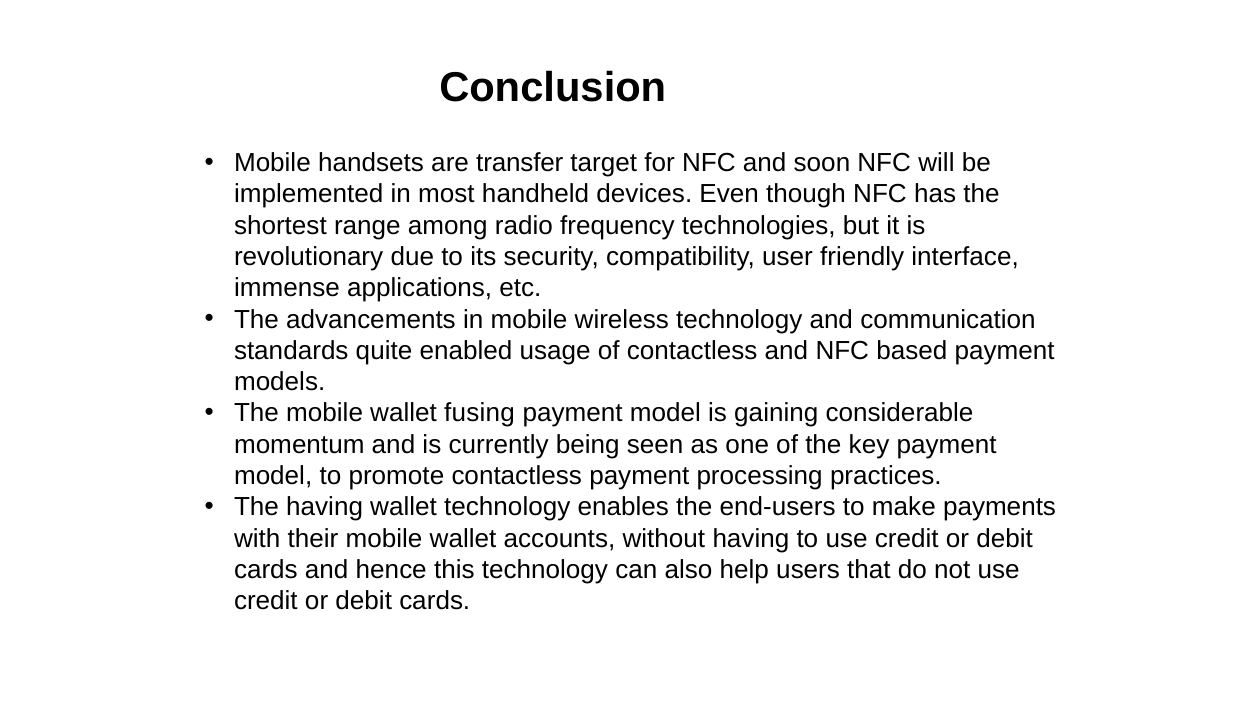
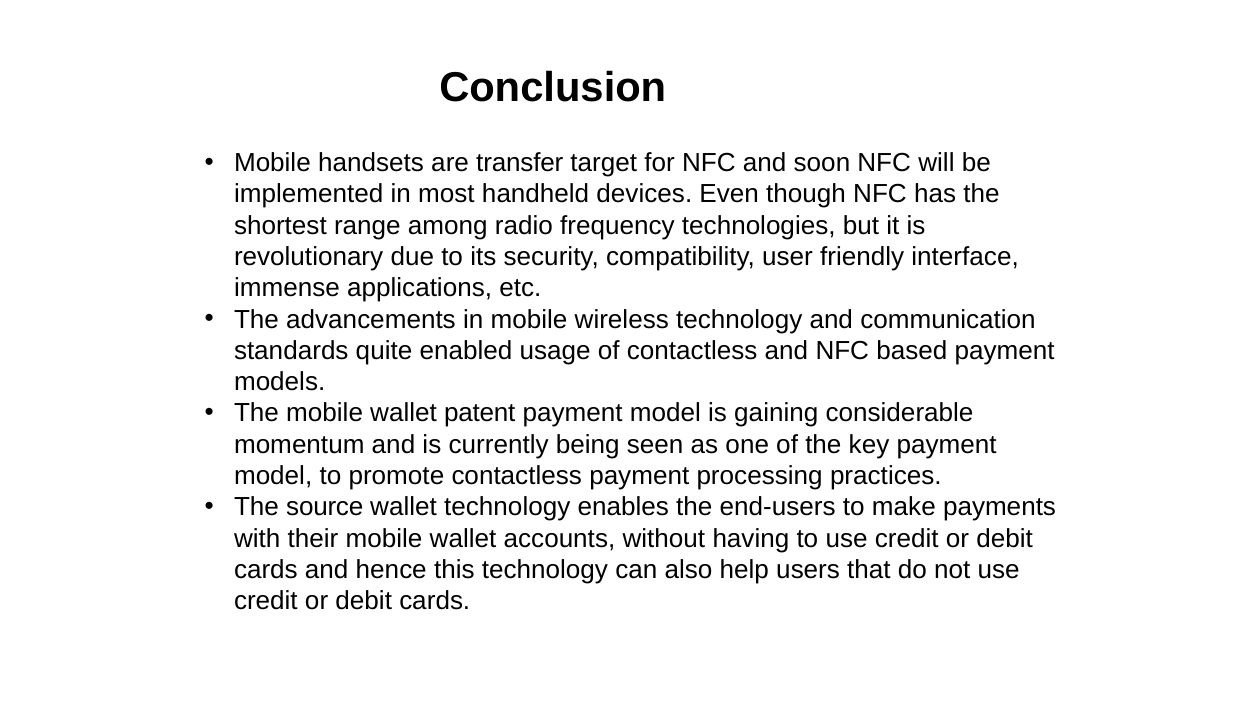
fusing: fusing -> patent
The having: having -> source
